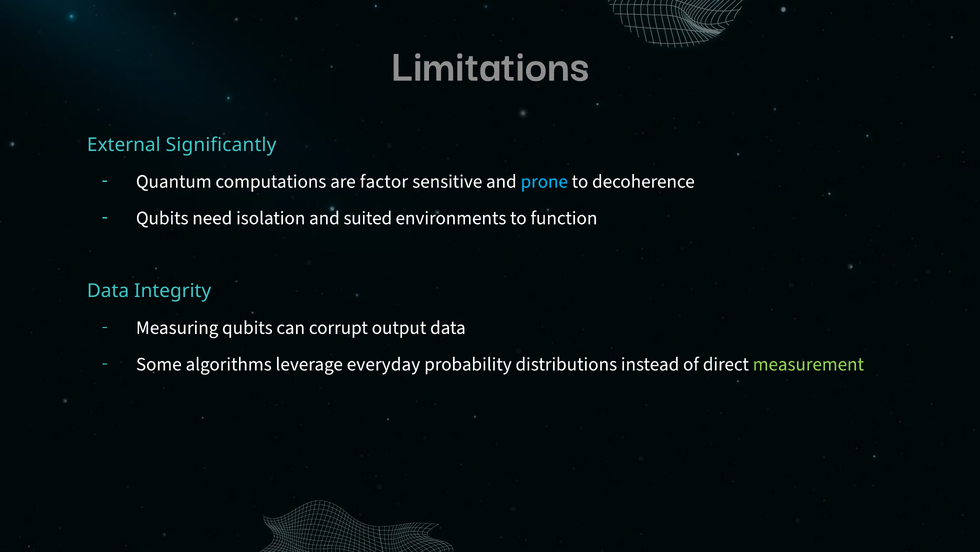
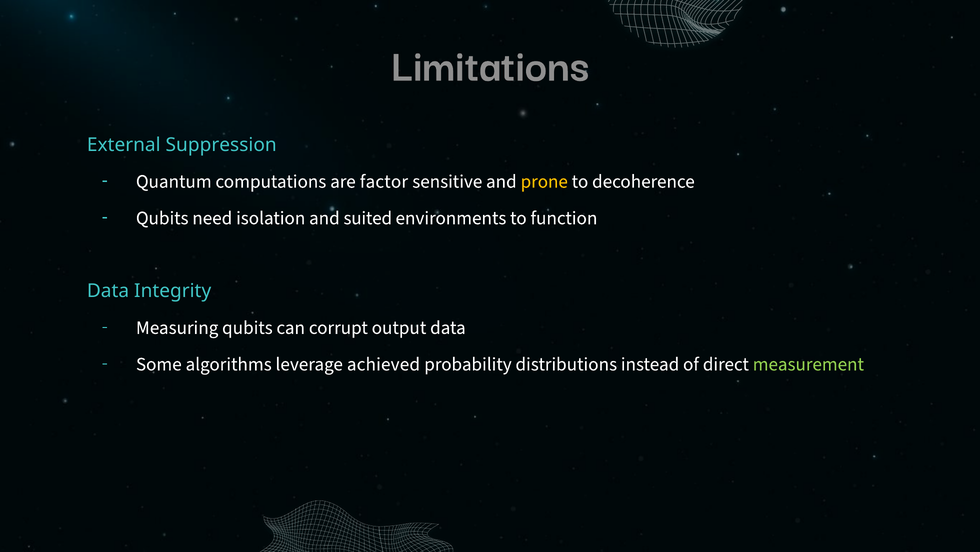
Significantly: Significantly -> Suppression
prone colour: light blue -> yellow
everyday: everyday -> achieved
